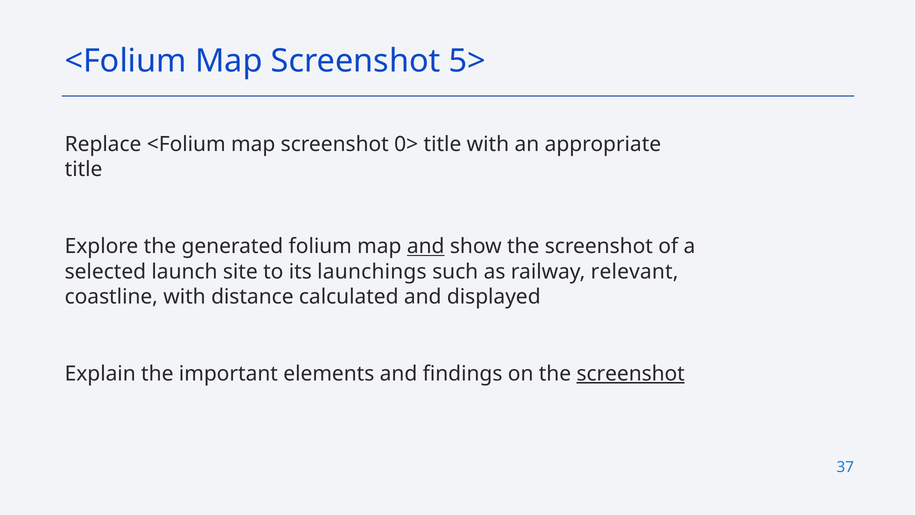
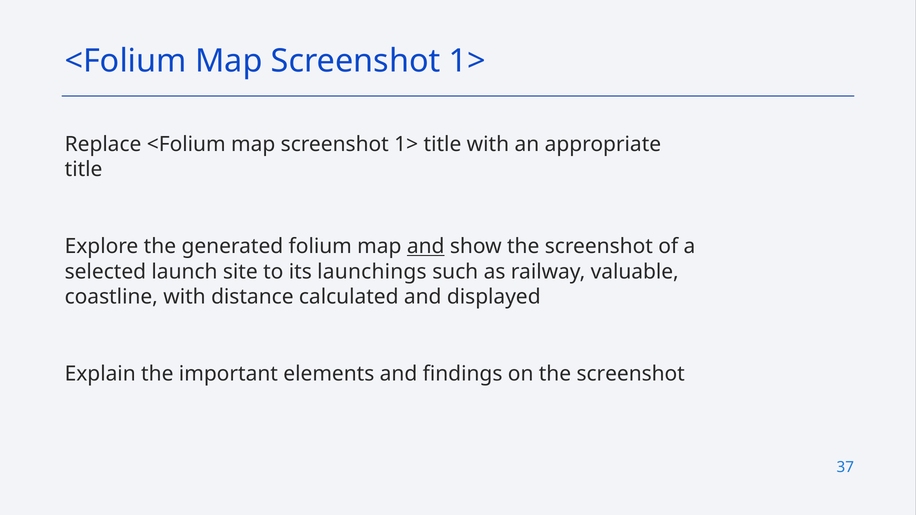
5> at (467, 61): 5> -> 1>
0> at (406, 144): 0> -> 1>
relevant: relevant -> valuable
screenshot at (631, 374) underline: present -> none
